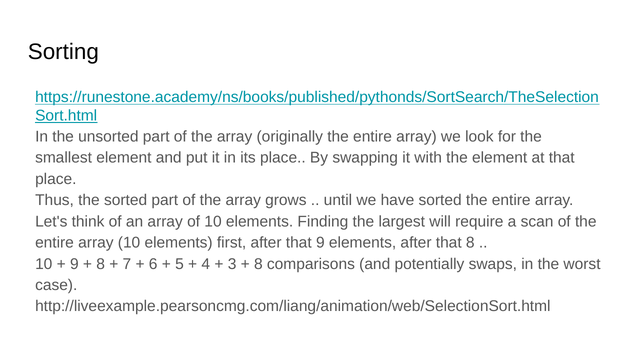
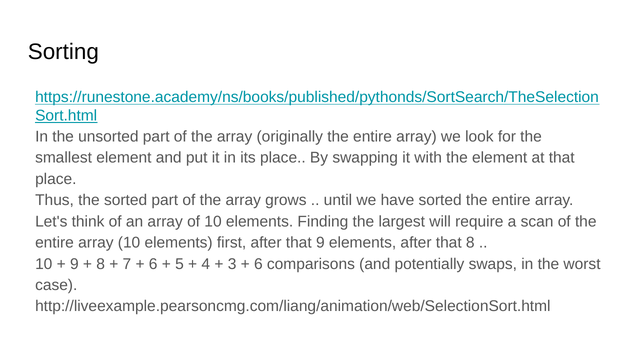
8 at (258, 264): 8 -> 6
